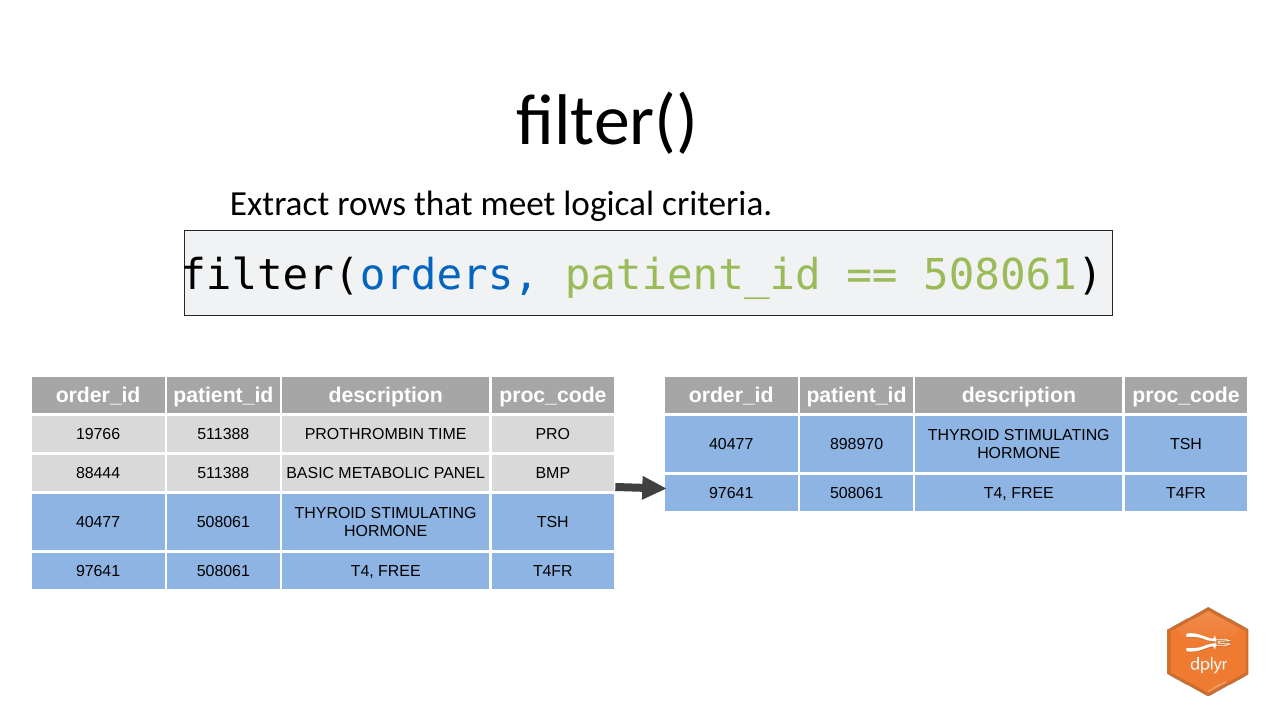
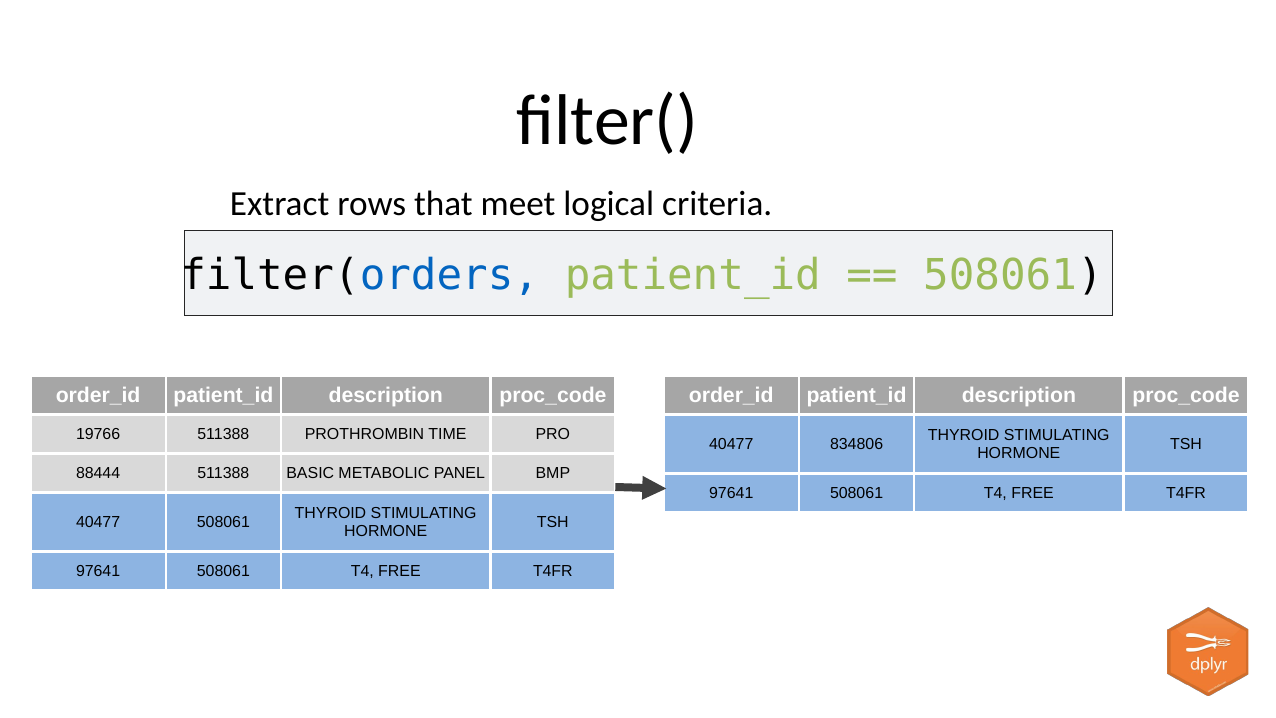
898970: 898970 -> 834806
